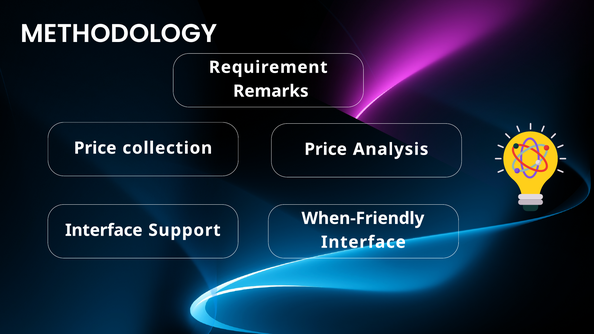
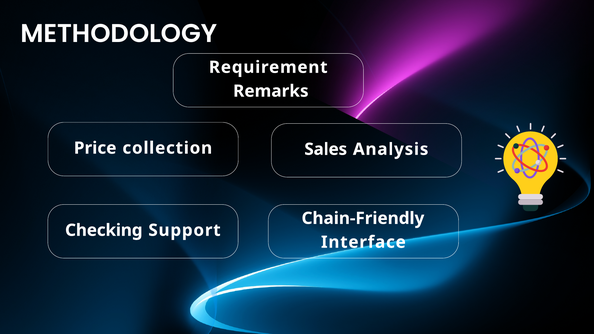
Price at (326, 149): Price -> Sales
When-Friendly: When-Friendly -> Chain-Friendly
Interface at (104, 230): Interface -> Checking
